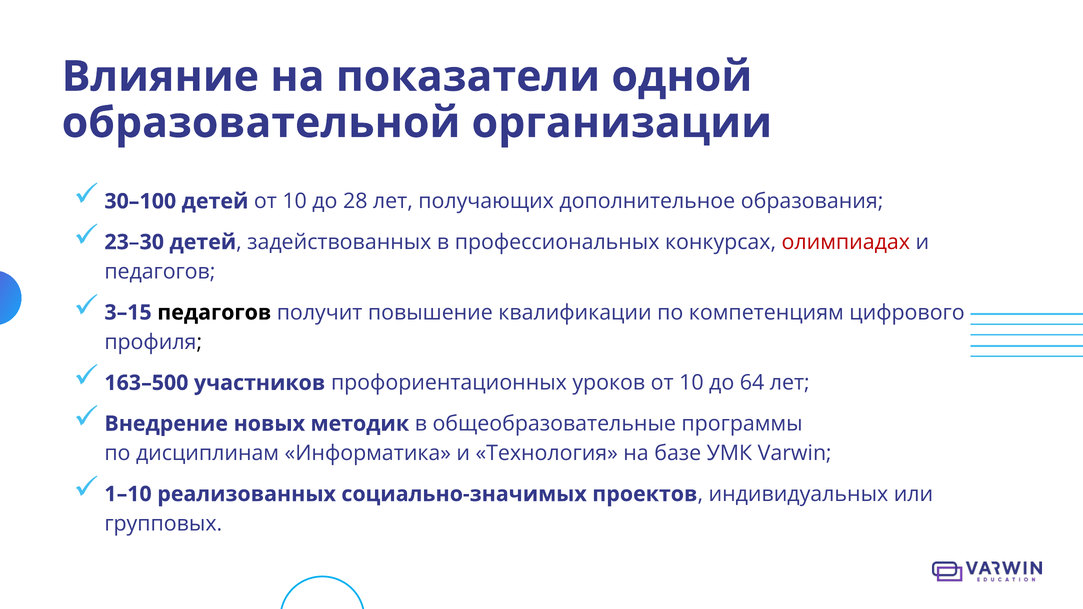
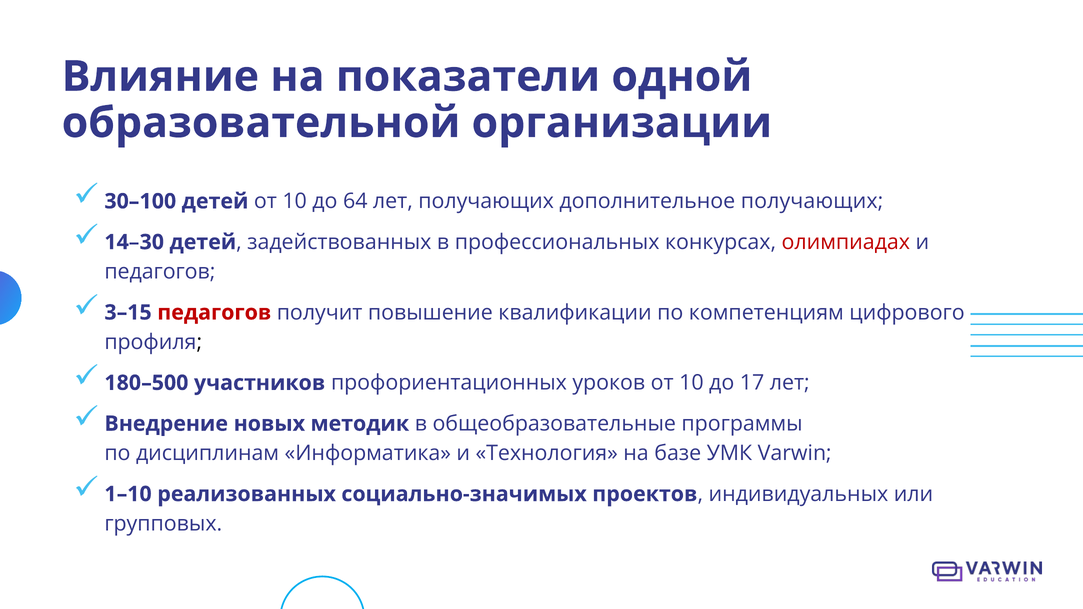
28: 28 -> 64
дополнительное образования: образования -> получающих
23–30: 23–30 -> 14–30
педагогов at (214, 313) colour: black -> red
163–500: 163–500 -> 180–500
64: 64 -> 17
